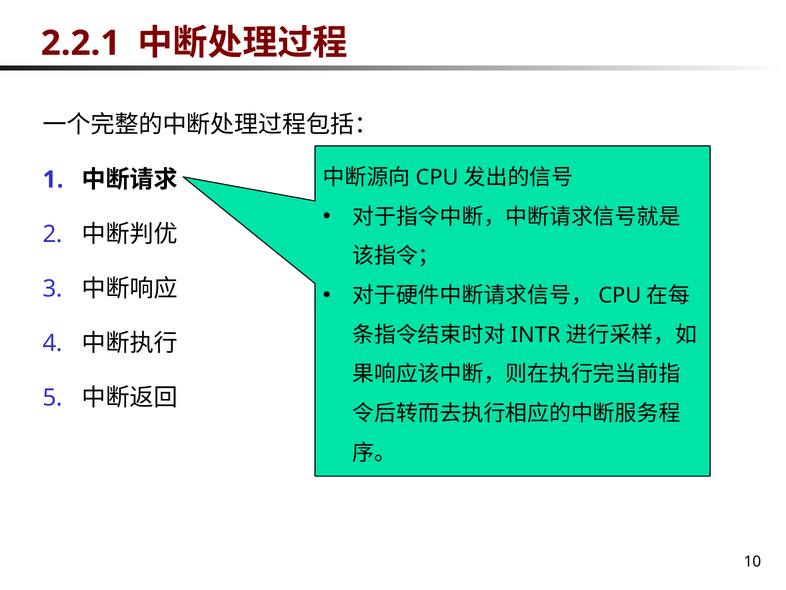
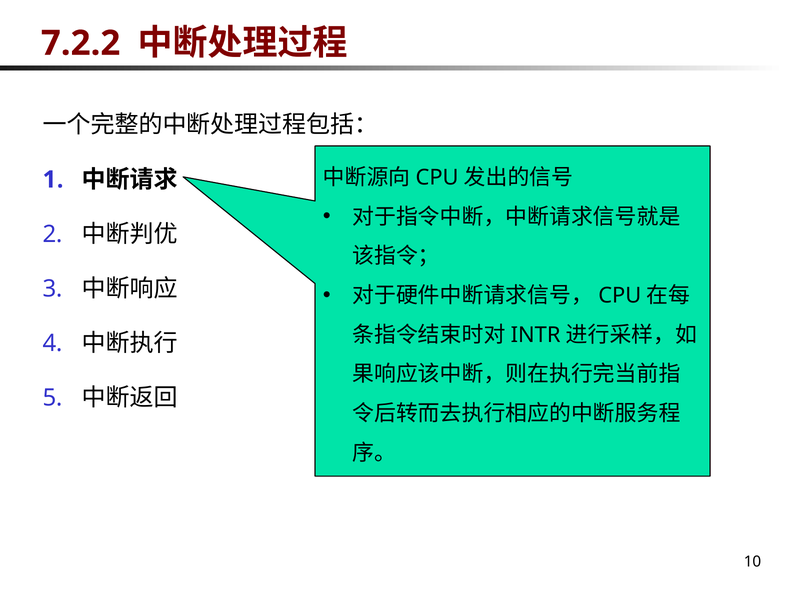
2.2.1: 2.2.1 -> 7.2.2
